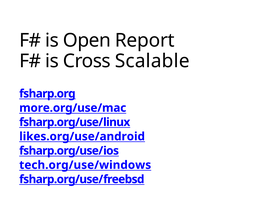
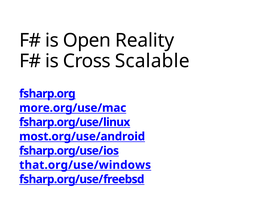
Report: Report -> Reality
likes.org/use/android: likes.org/use/android -> most.org/use/android
tech.org/use/windows: tech.org/use/windows -> that.org/use/windows
